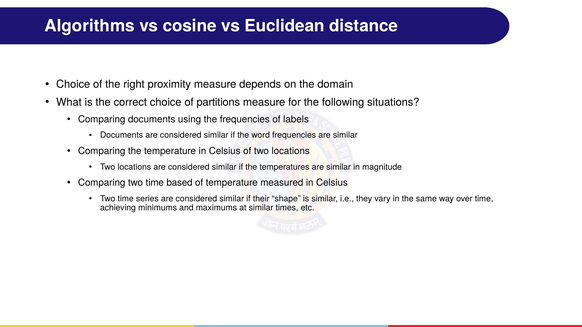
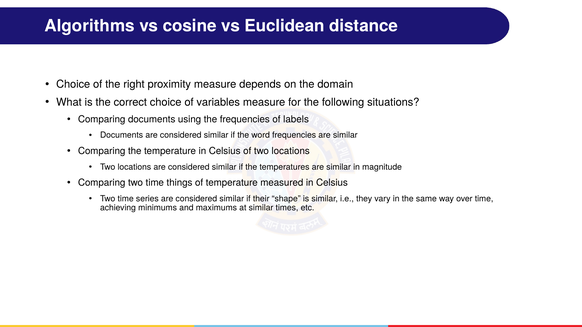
partitions: partitions -> variables
based: based -> things
